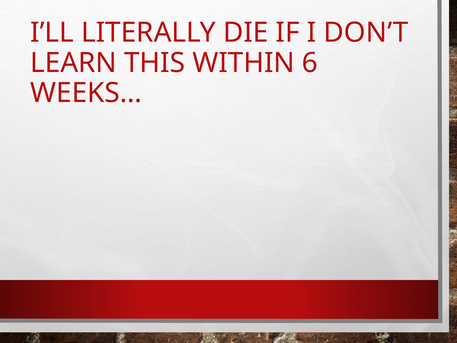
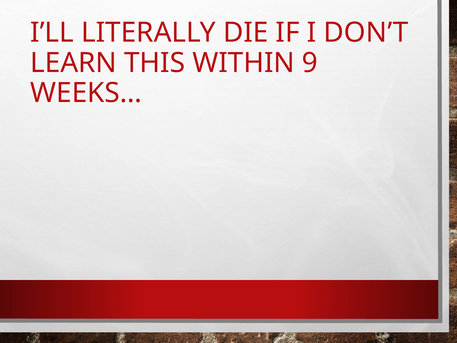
6: 6 -> 9
